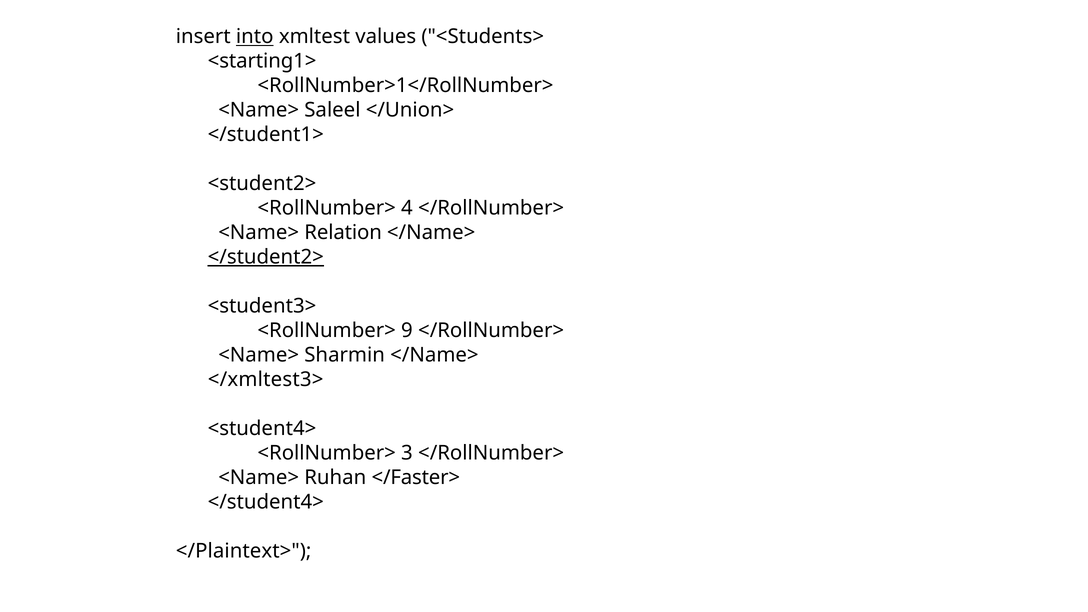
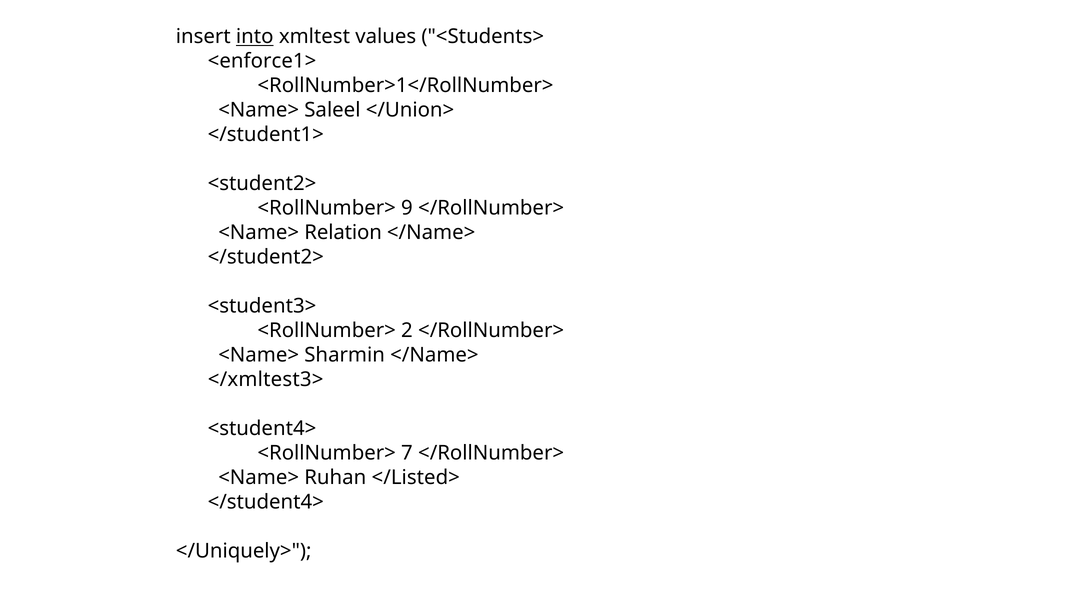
<starting1>: <starting1> -> <enforce1>
4: 4 -> 9
</student2> underline: present -> none
9: 9 -> 2
3: 3 -> 7
</Faster>: </Faster> -> </Listed>
</Plaintext>: </Plaintext> -> </Uniquely>
